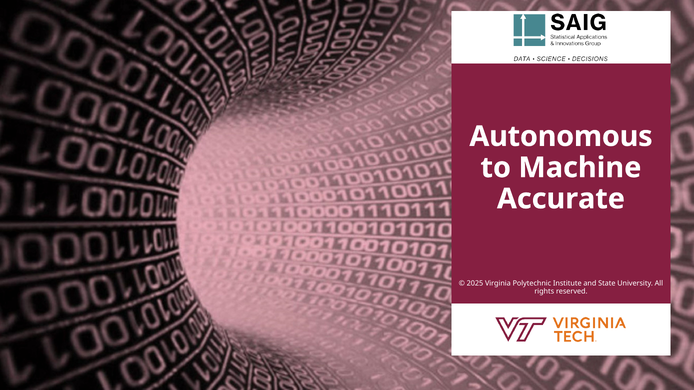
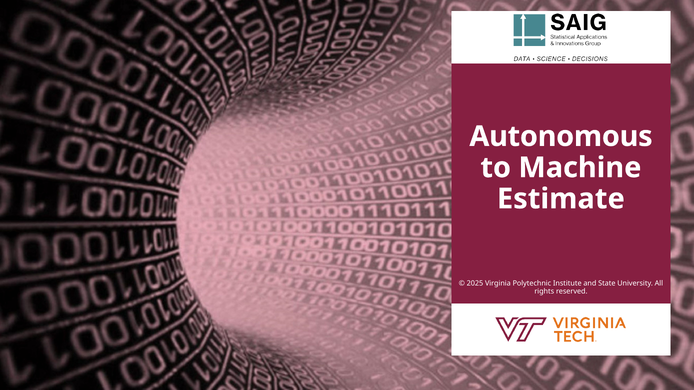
Accurate: Accurate -> Estimate
